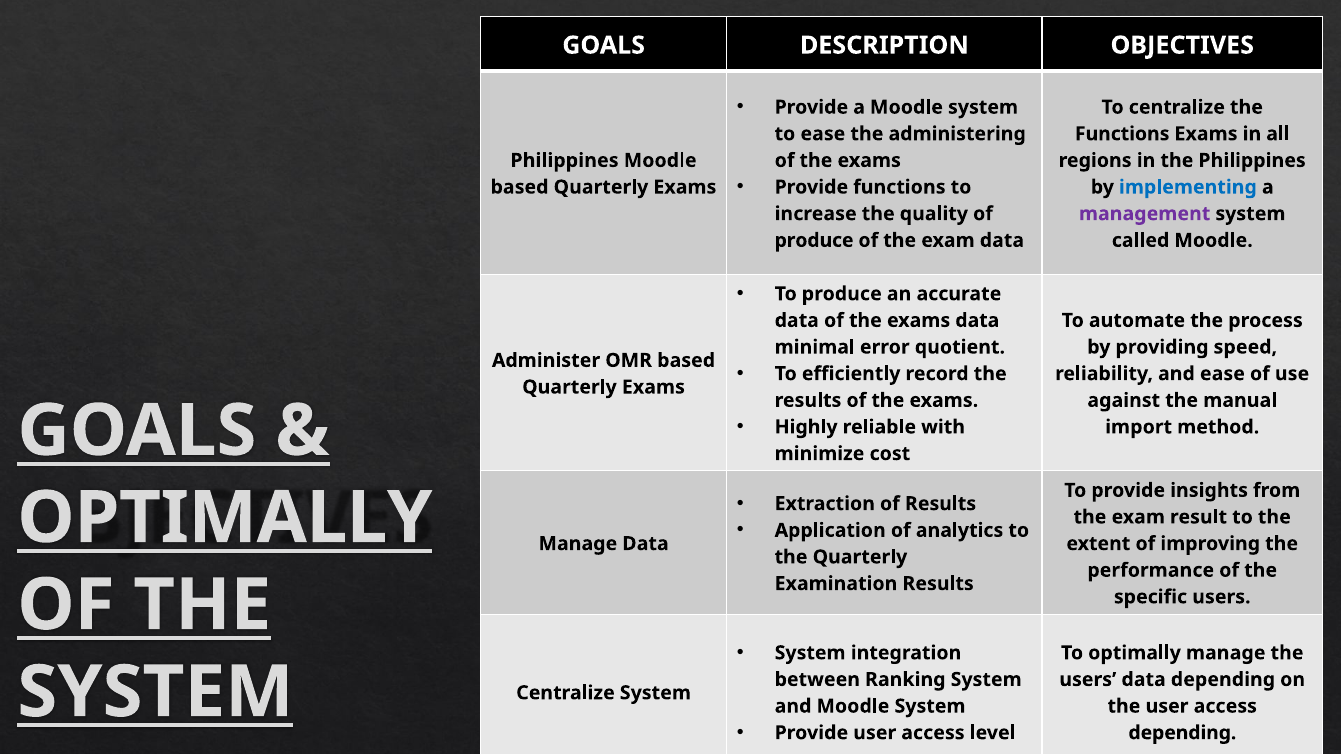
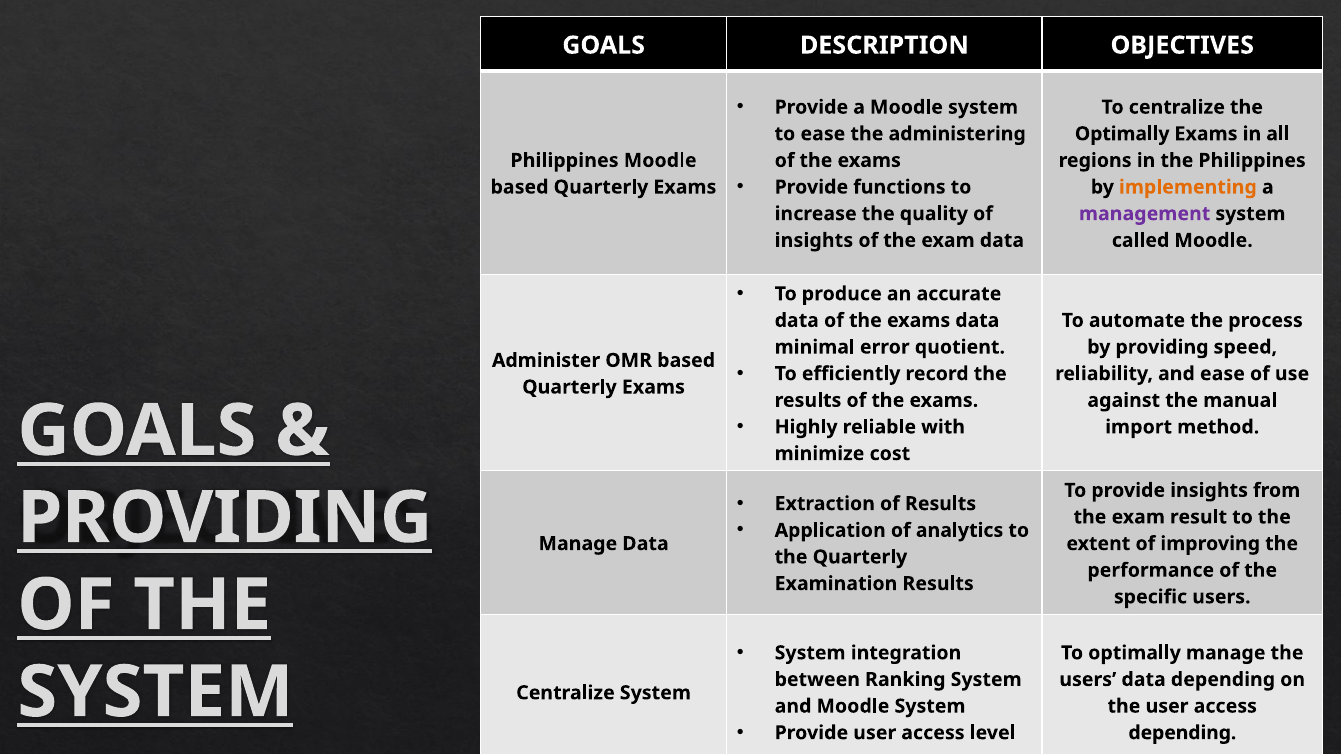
Functions at (1122, 134): Functions -> Optimally
implementing colour: blue -> orange
produce at (814, 240): produce -> insights
OPTIMALLY at (225, 518): OPTIMALLY -> PROVIDING
